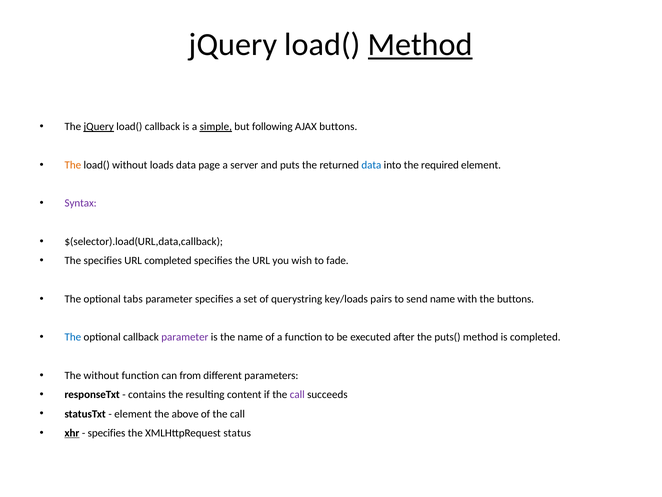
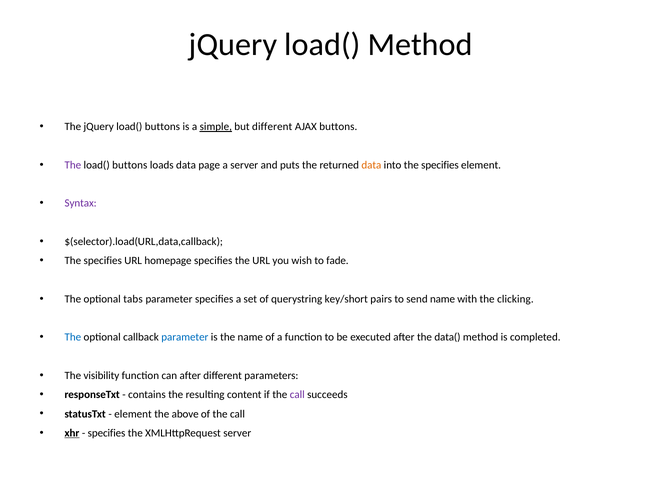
Method at (420, 45) underline: present -> none
jQuery at (99, 127) underline: present -> none
callback at (162, 127): callback -> buttons
but following: following -> different
The at (73, 165) colour: orange -> purple
without at (130, 165): without -> buttons
data at (371, 165) colour: blue -> orange
into the required: required -> specifies
URL completed: completed -> homepage
key/loads: key/loads -> key/short
the buttons: buttons -> clicking
parameter at (185, 337) colour: purple -> blue
puts(: puts( -> data(
The without: without -> visibility
can from: from -> after
XMLHttpRequest status: status -> server
